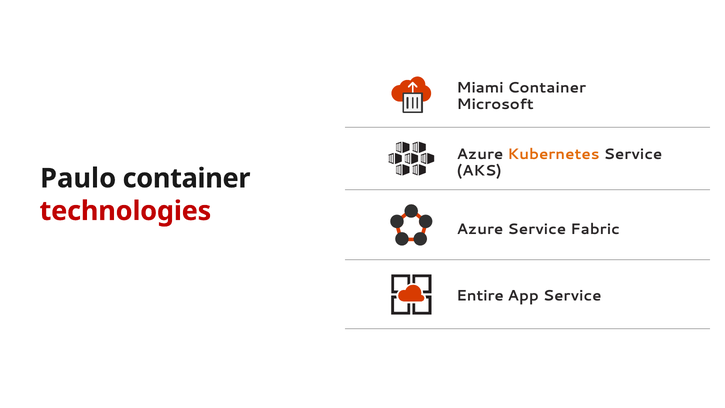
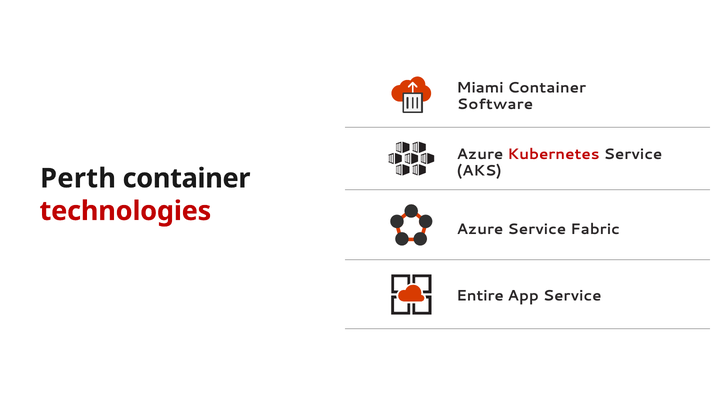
Microsoft: Microsoft -> Software
Kubernetes colour: orange -> red
Paulo: Paulo -> Perth
